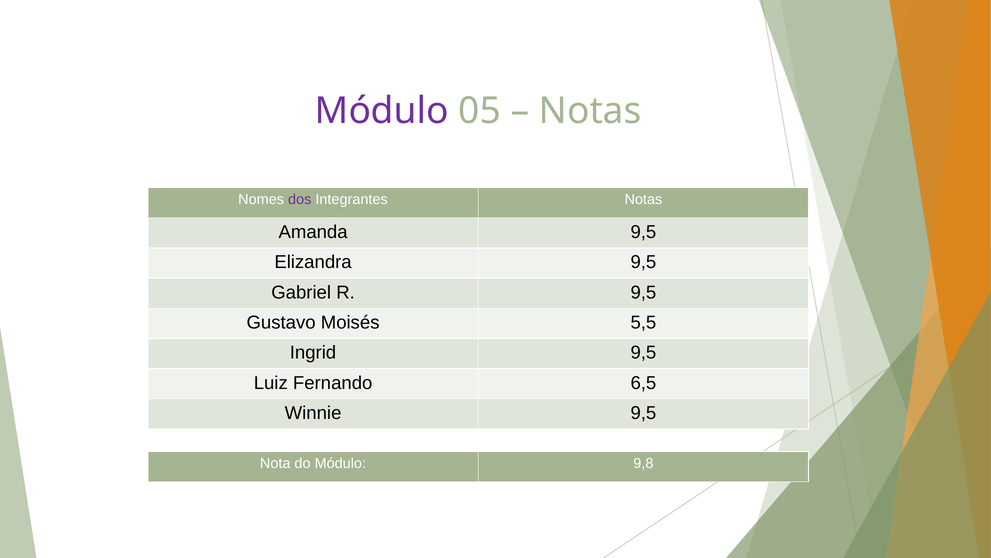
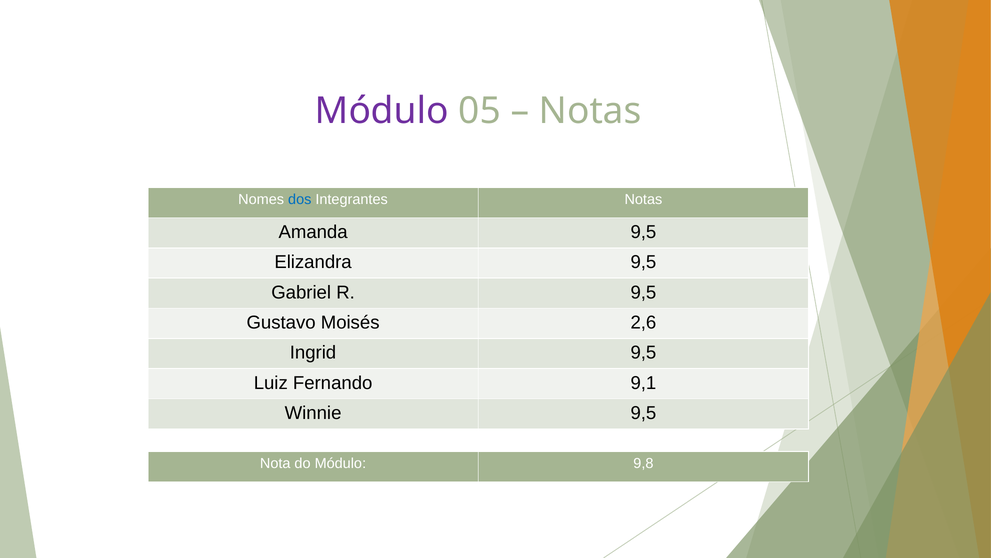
dos colour: purple -> blue
5,5: 5,5 -> 2,6
6,5: 6,5 -> 9,1
